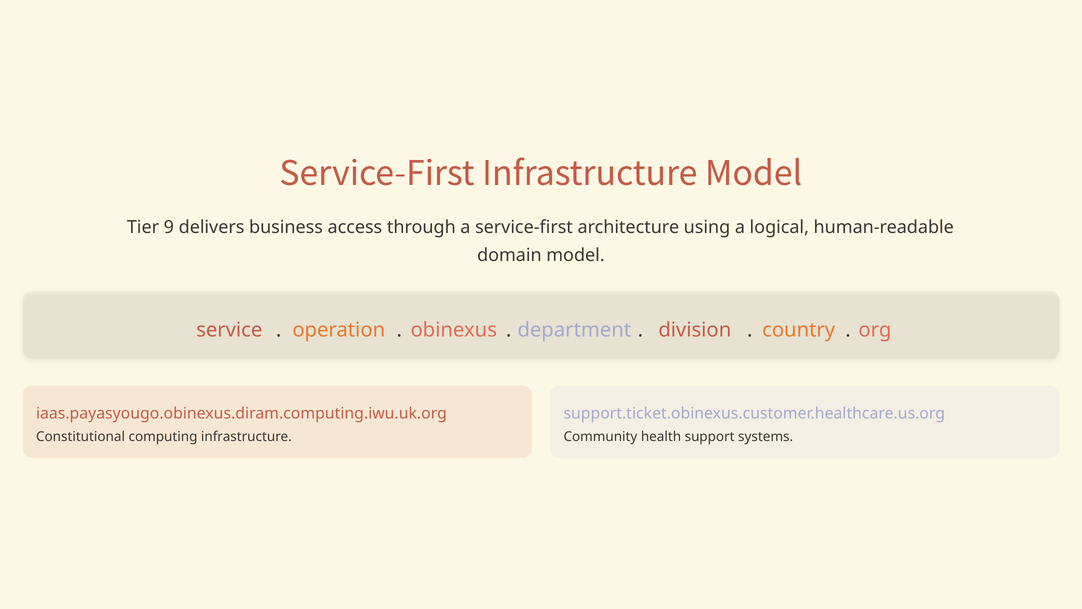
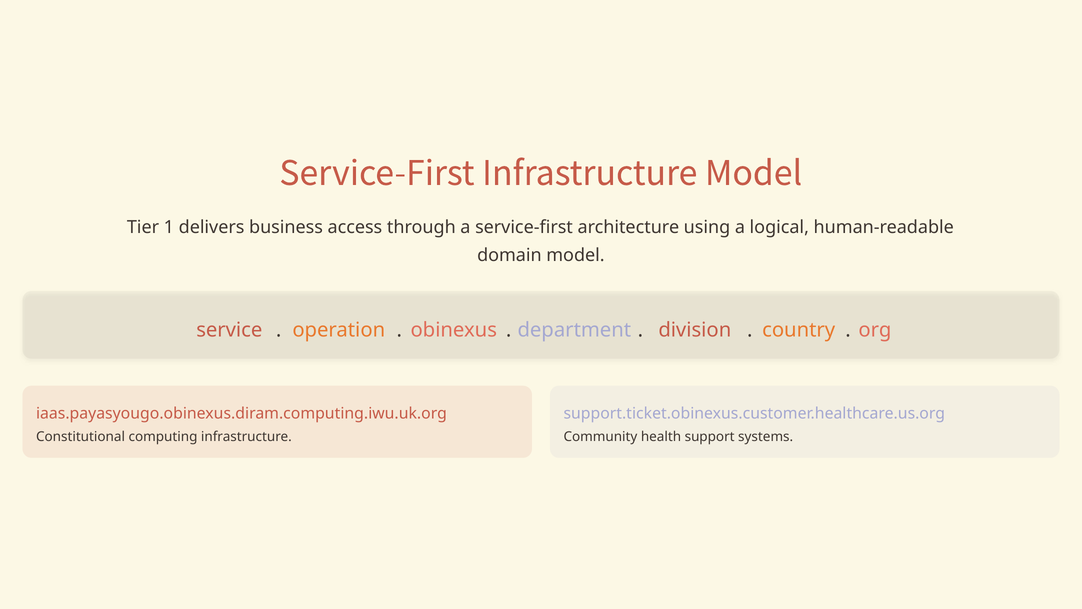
9: 9 -> 1
